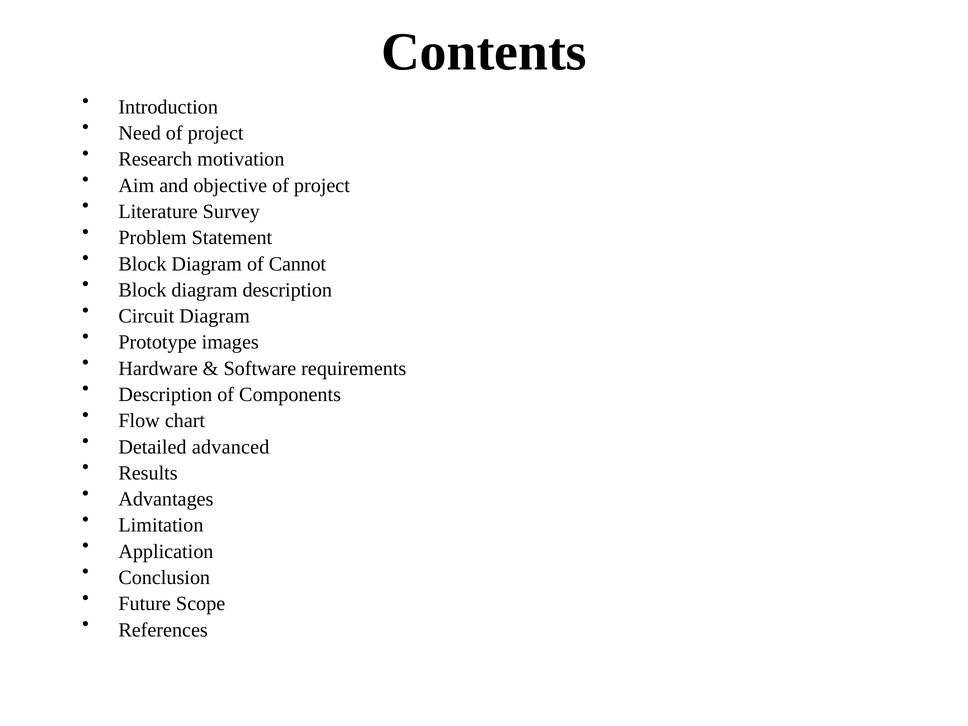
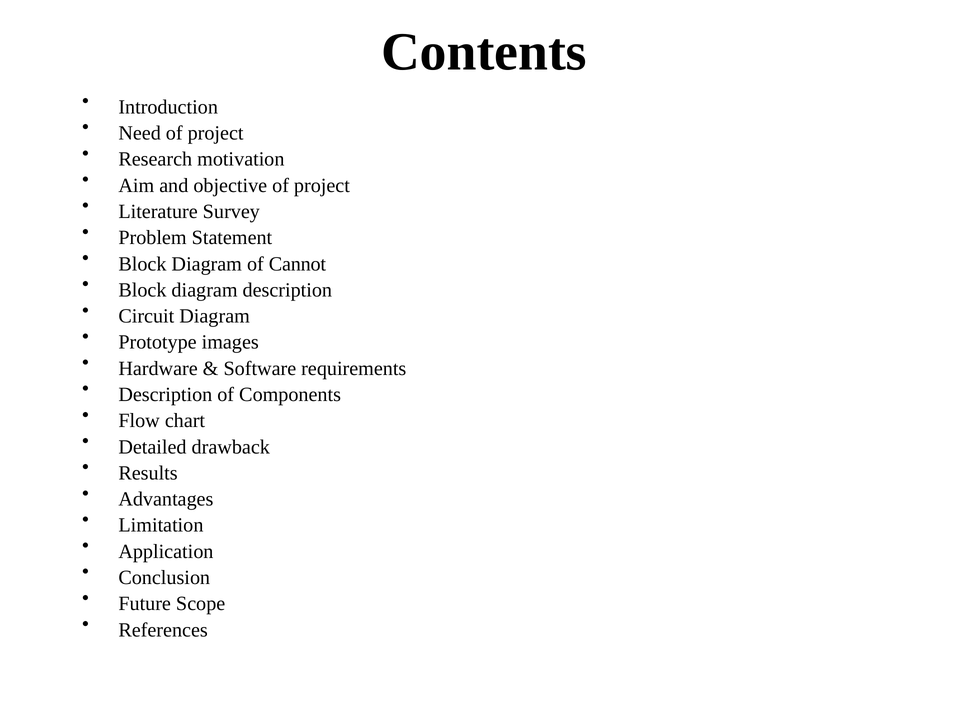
advanced: advanced -> drawback
